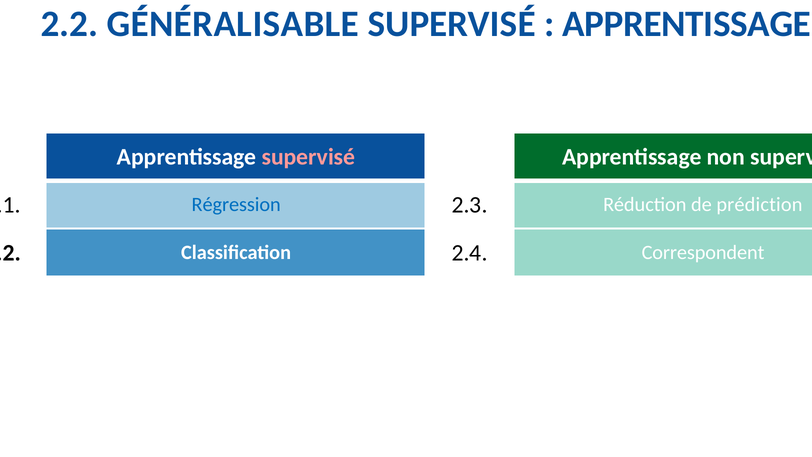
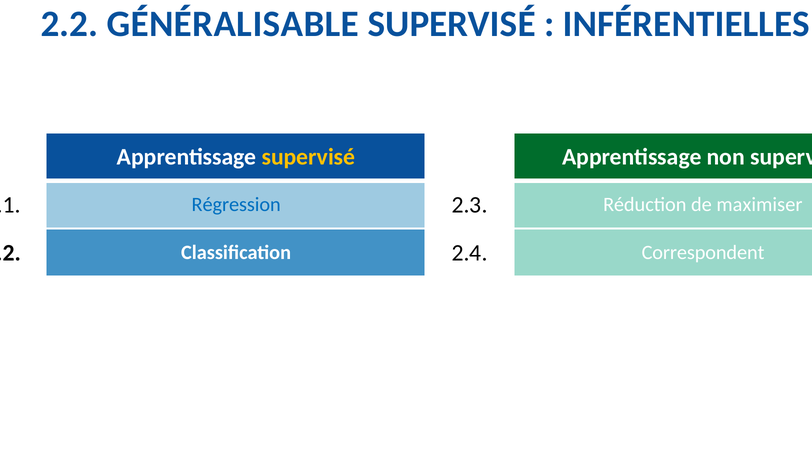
APPRENTISSAGE at (687, 24): APPRENTISSAGE -> INFÉRENTIELLES
supervisé at (308, 157) colour: pink -> yellow
prédiction: prédiction -> maximiser
